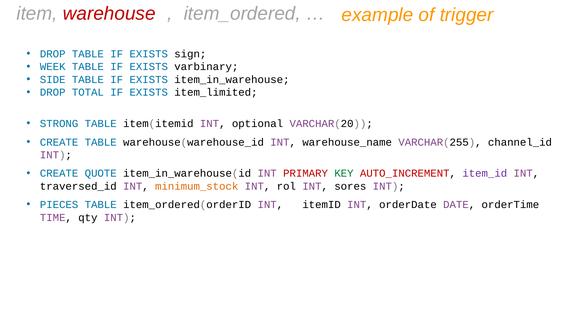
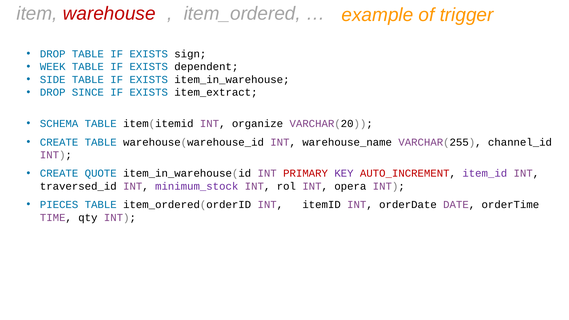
varbinary: varbinary -> dependent
TOTAL: TOTAL -> SINCE
item_limited: item_limited -> item_extract
STRONG: STRONG -> SCHEMA
optional: optional -> organize
KEY colour: green -> purple
minimum_stock colour: orange -> purple
sores: sores -> opera
